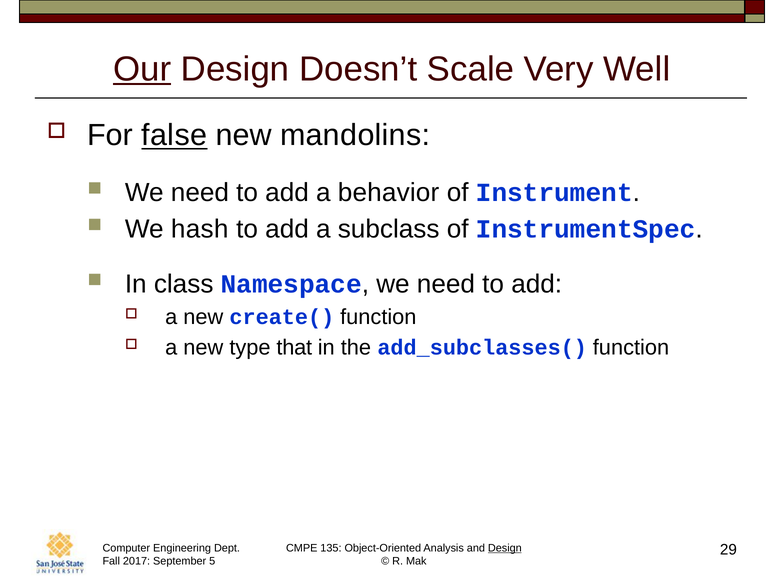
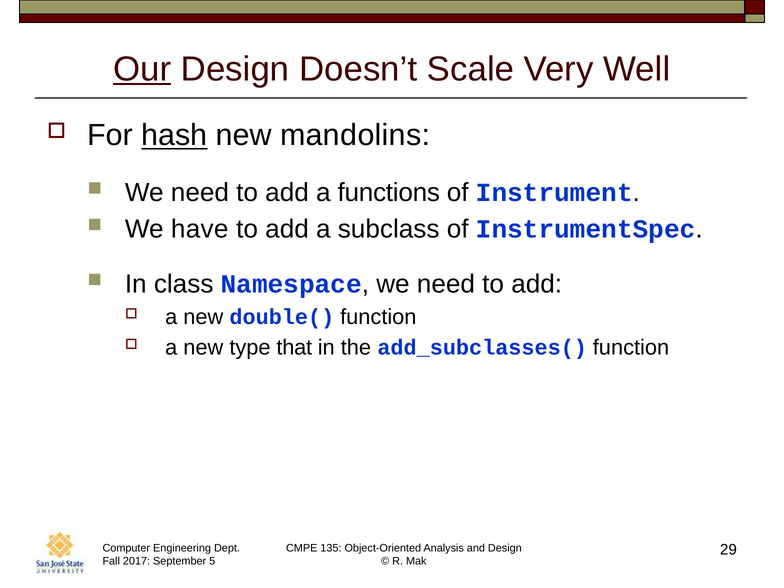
false: false -> hash
behavior: behavior -> functions
hash: hash -> have
create(: create( -> double(
Design at (505, 548) underline: present -> none
